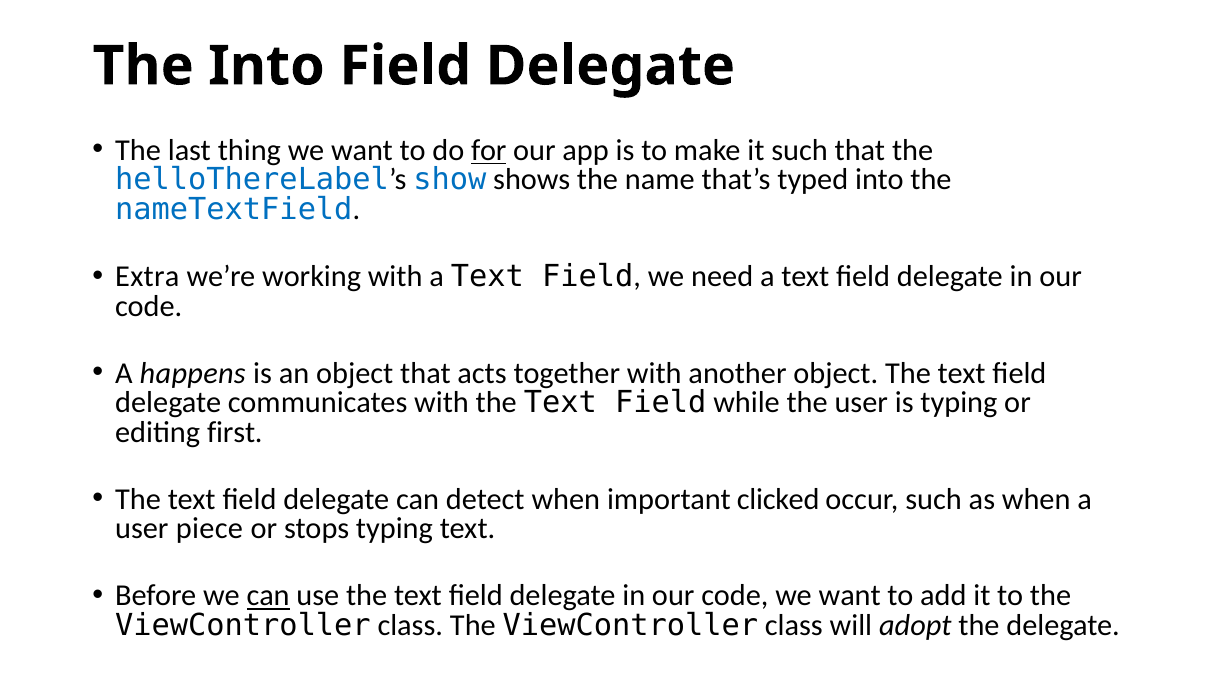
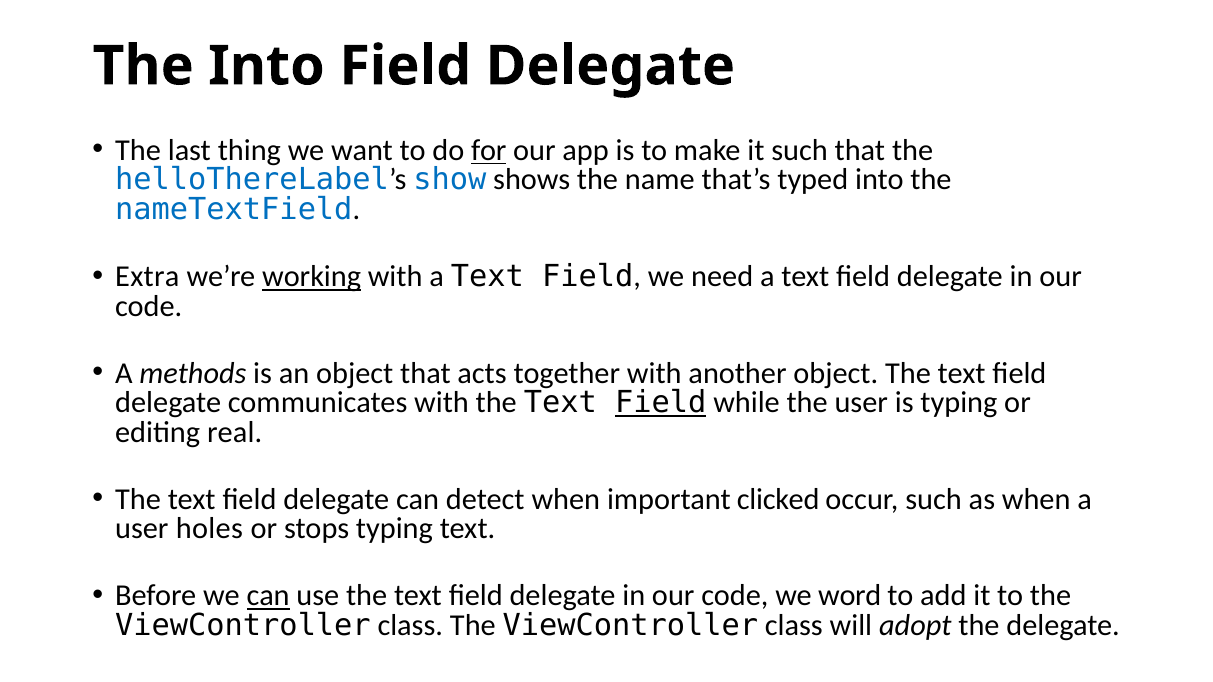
working underline: none -> present
happens: happens -> methods
Field at (661, 403) underline: none -> present
first: first -> real
piece: piece -> holes
code we want: want -> word
